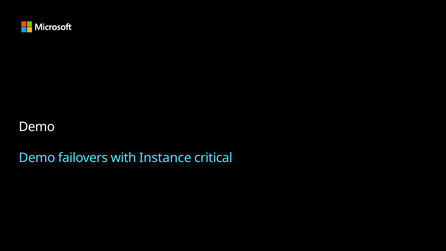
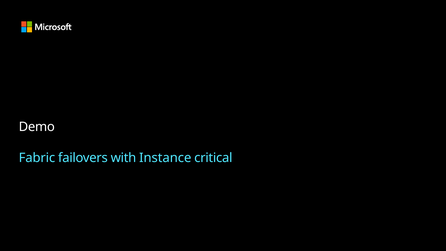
Demo at (37, 158): Demo -> Fabric
